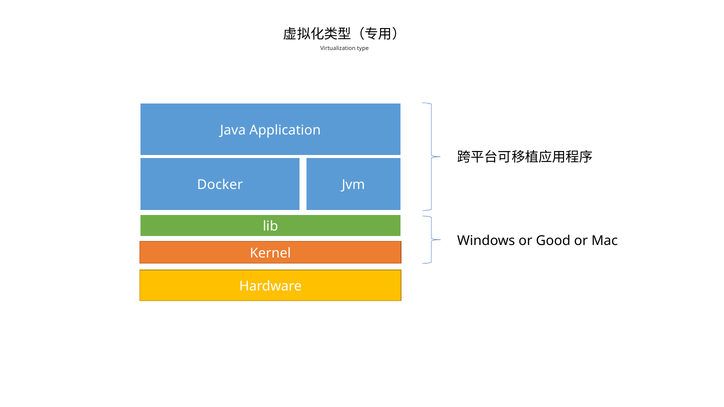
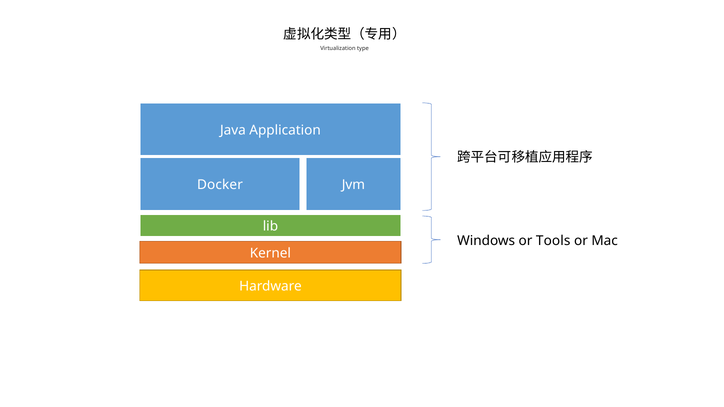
Good: Good -> Tools
